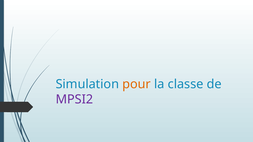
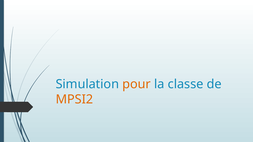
MPSI2 colour: purple -> orange
